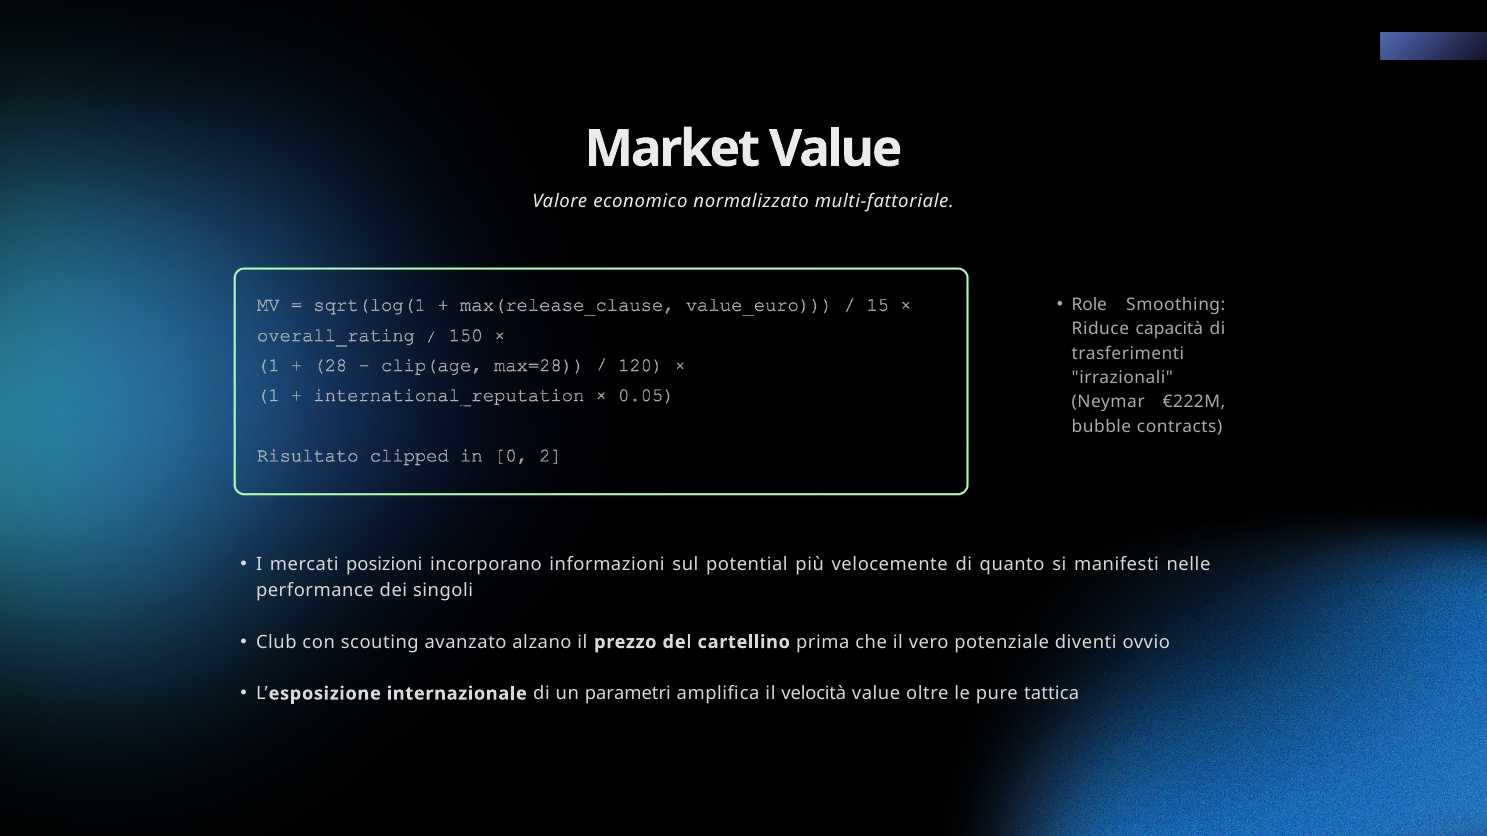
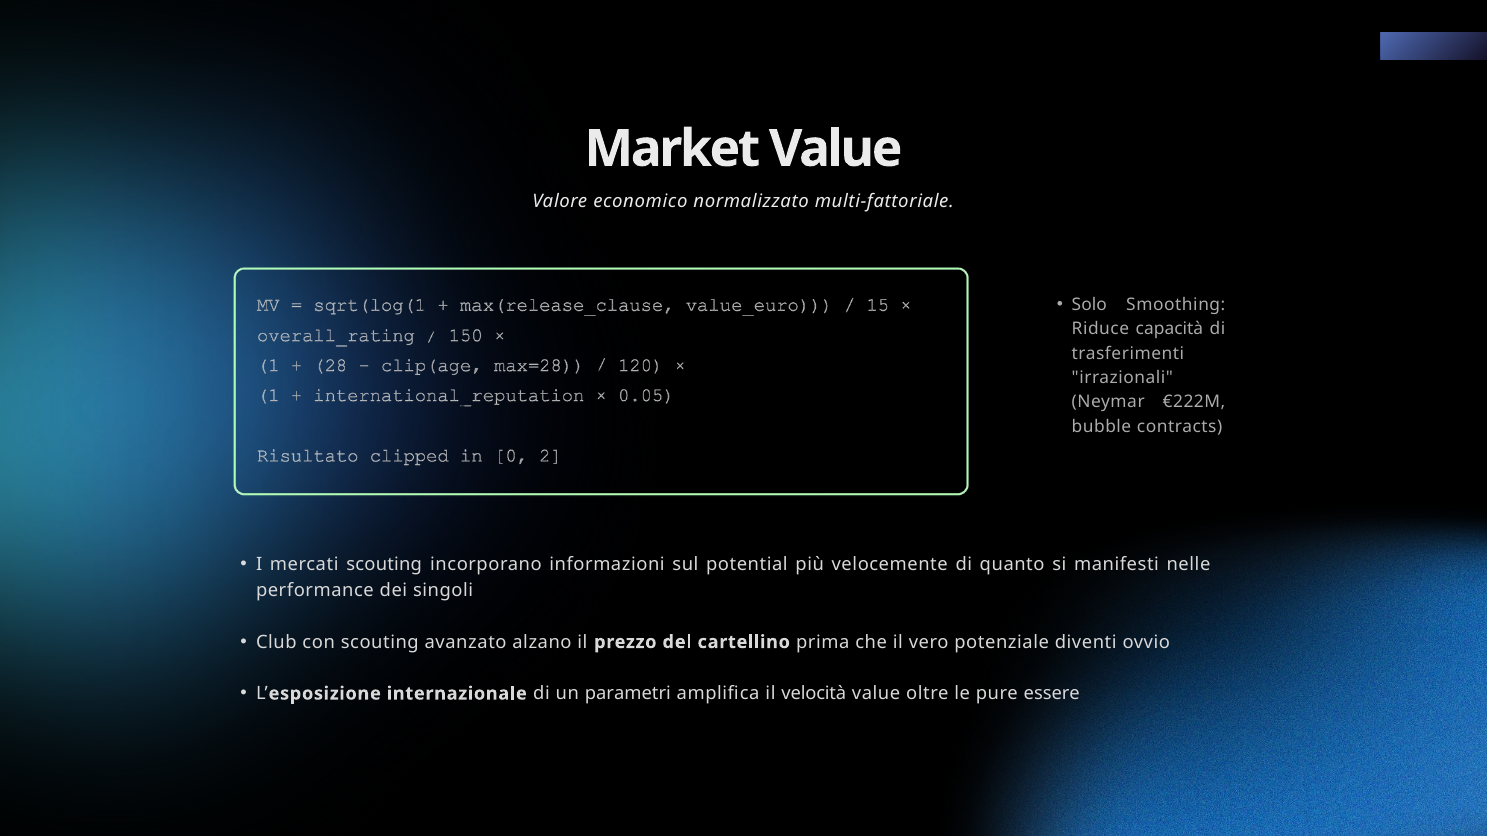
Role: Role -> Solo
mercati posizioni: posizioni -> scouting
tattica: tattica -> essere
